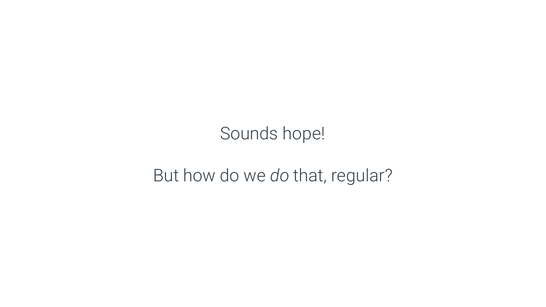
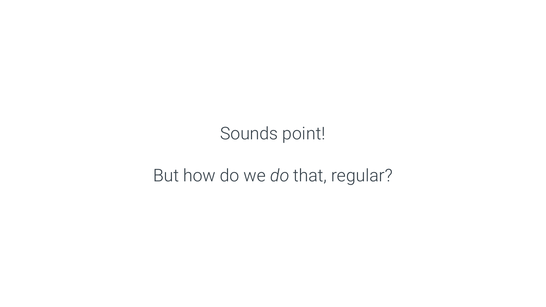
hope: hope -> point
